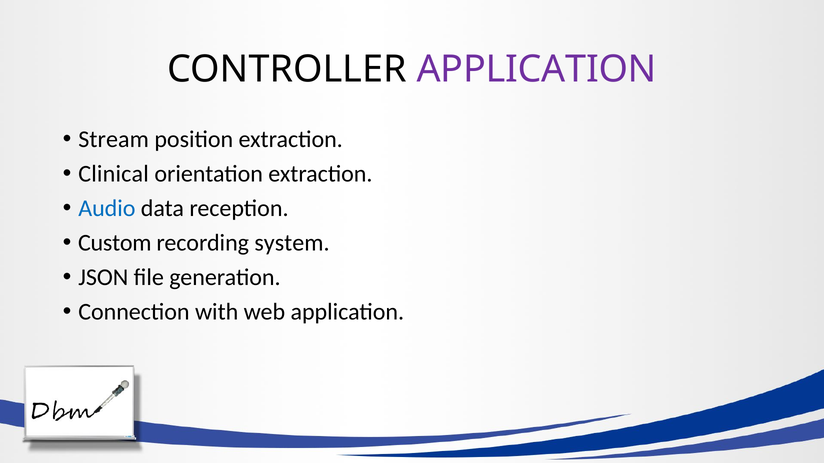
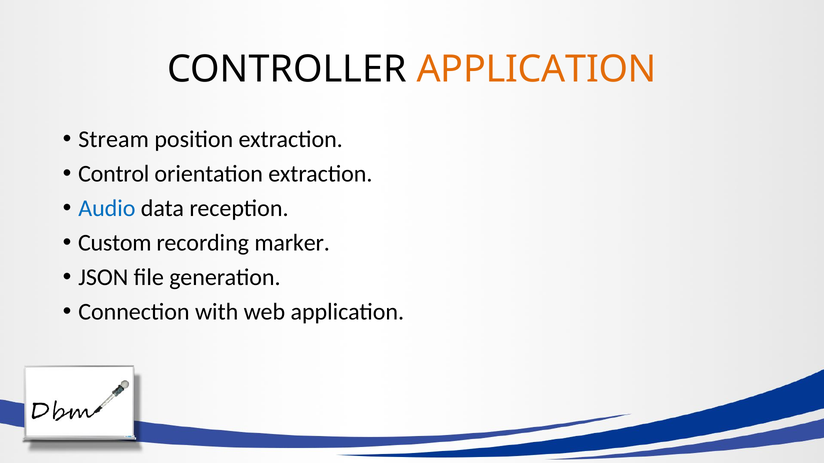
APPLICATION at (537, 69) colour: purple -> orange
Clinical: Clinical -> Control
system: system -> marker
